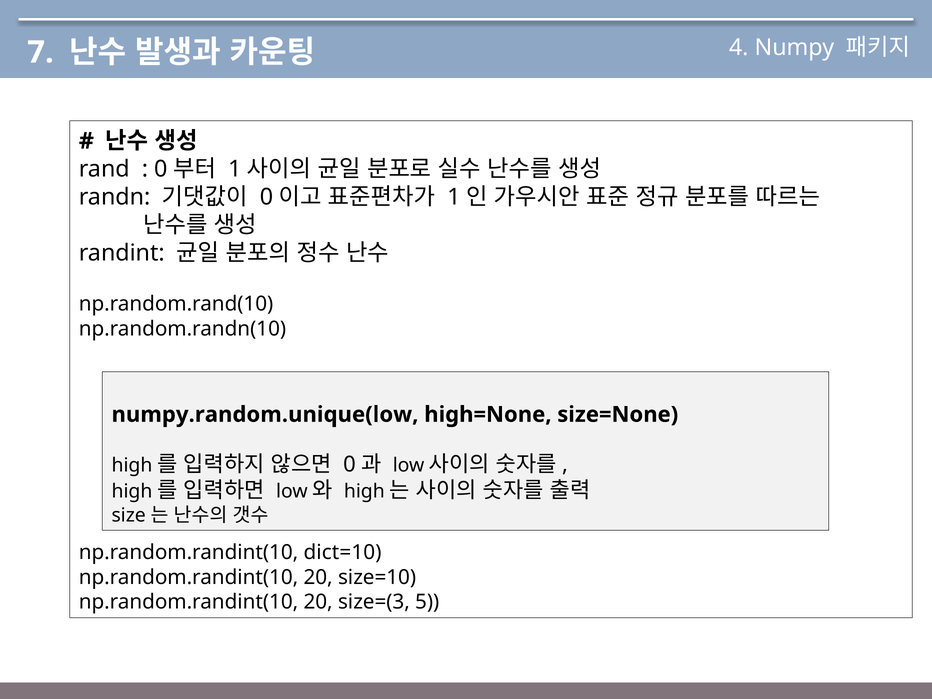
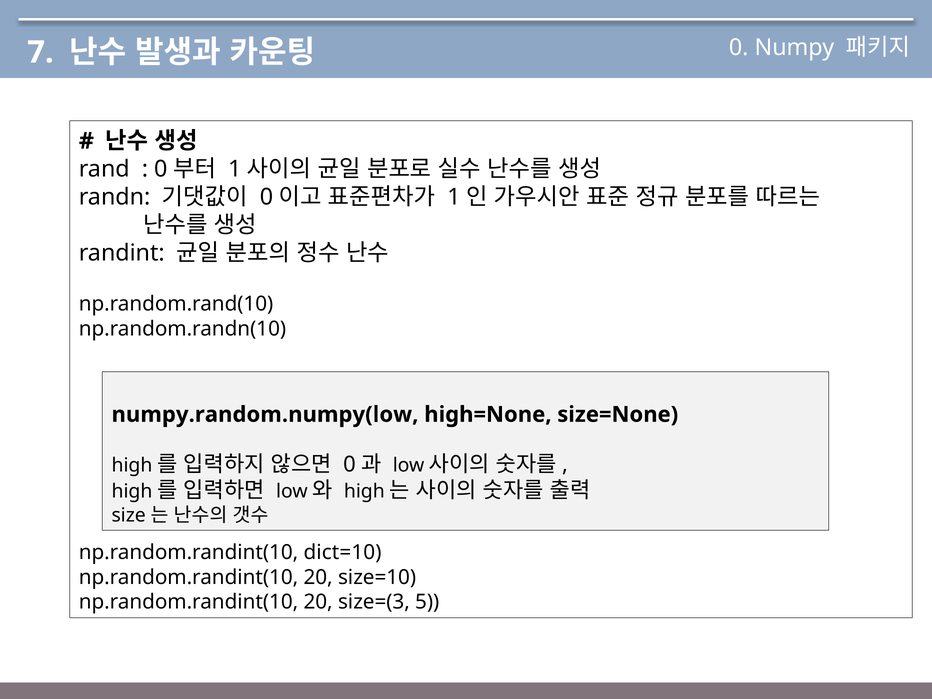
4: 4 -> 0
numpy.random.unique(low: numpy.random.unique(low -> numpy.random.numpy(low
